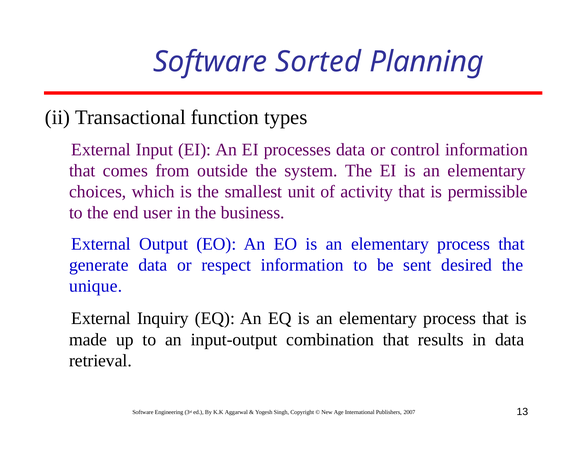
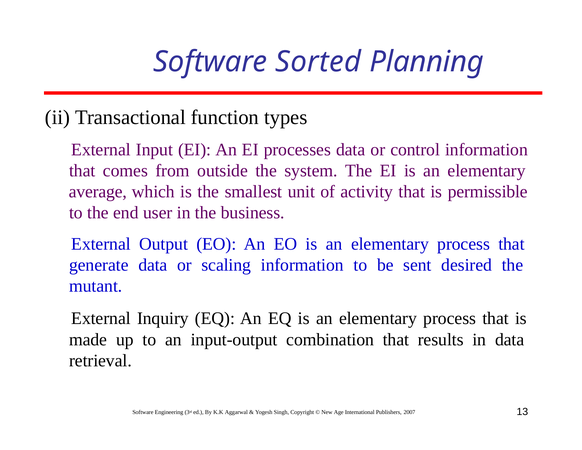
choices: choices -> average
respect: respect -> scaling
unique: unique -> mutant
